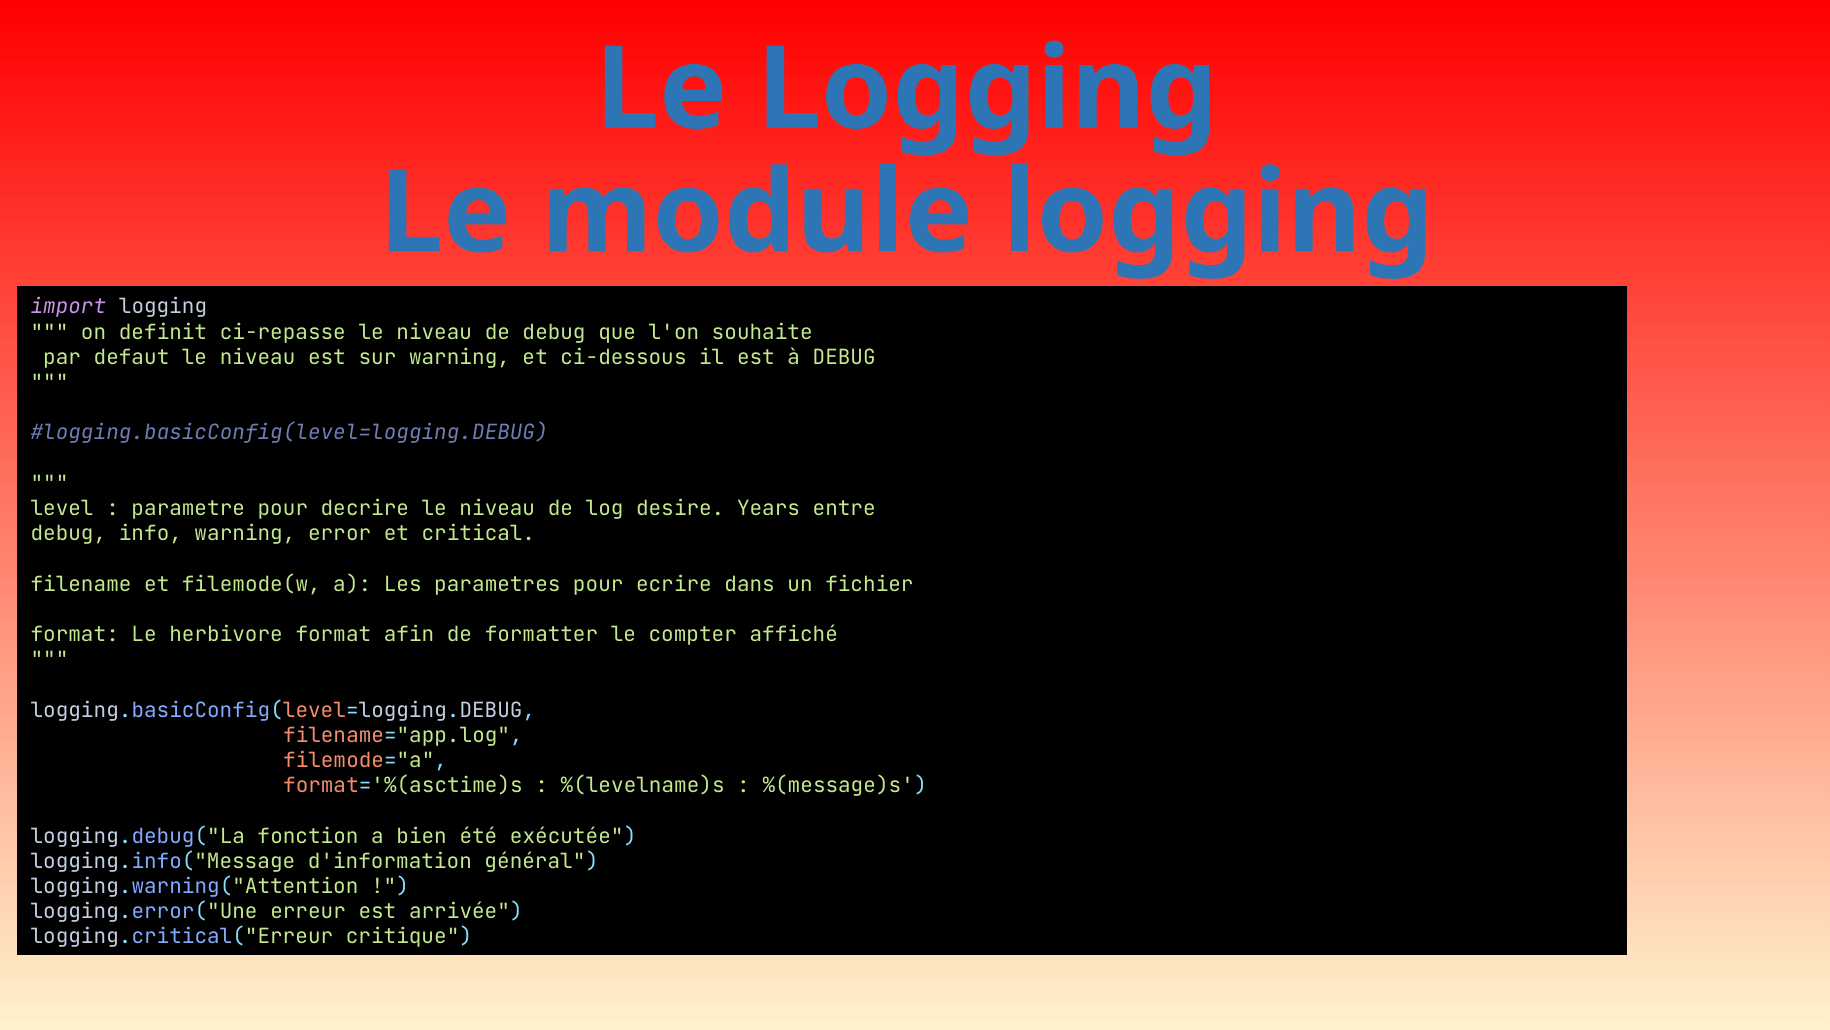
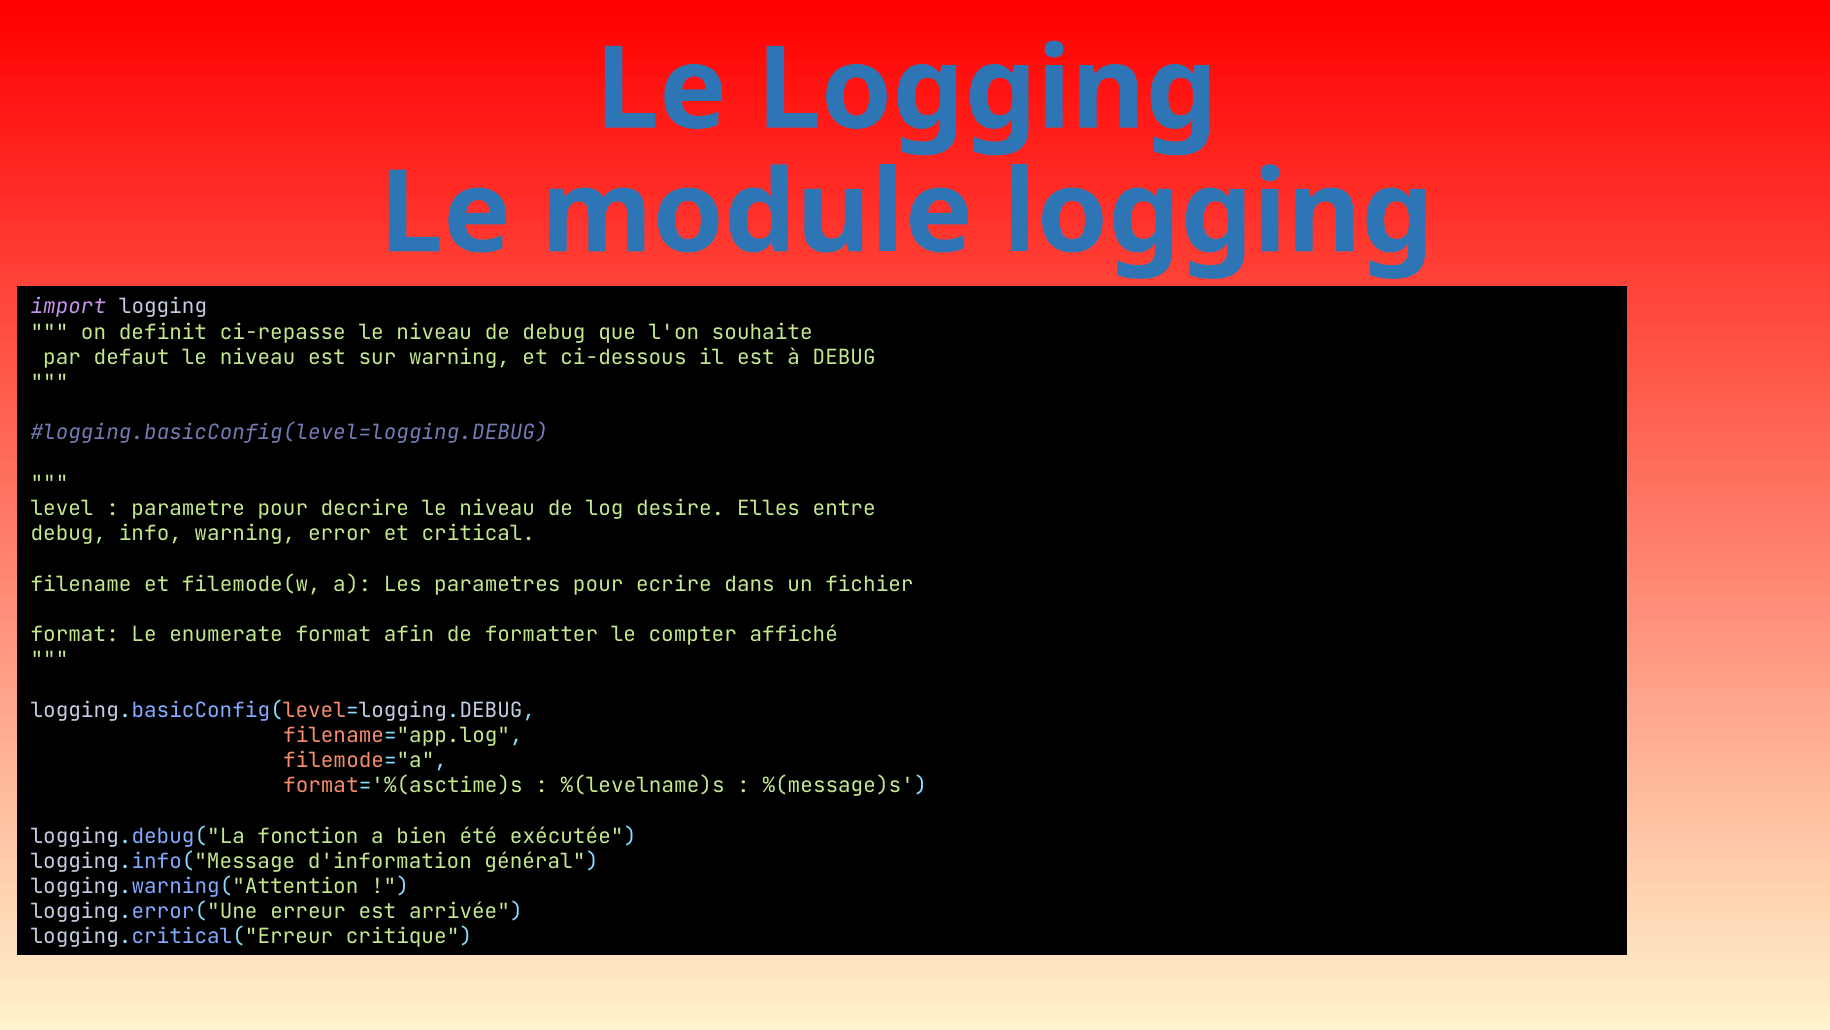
Years: Years -> Elles
herbivore: herbivore -> enumerate
